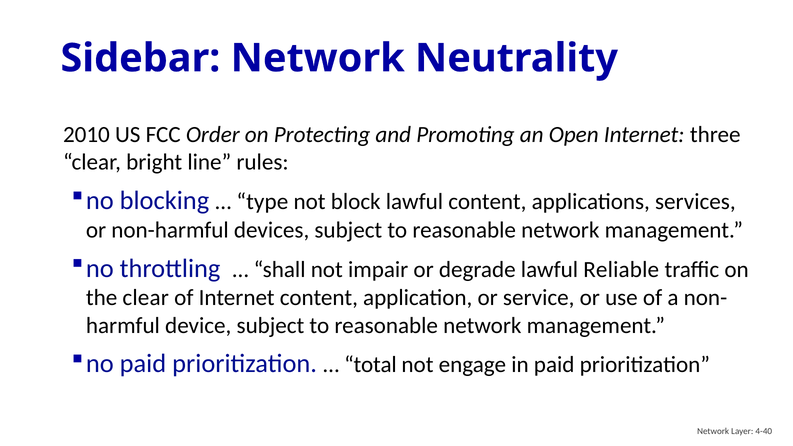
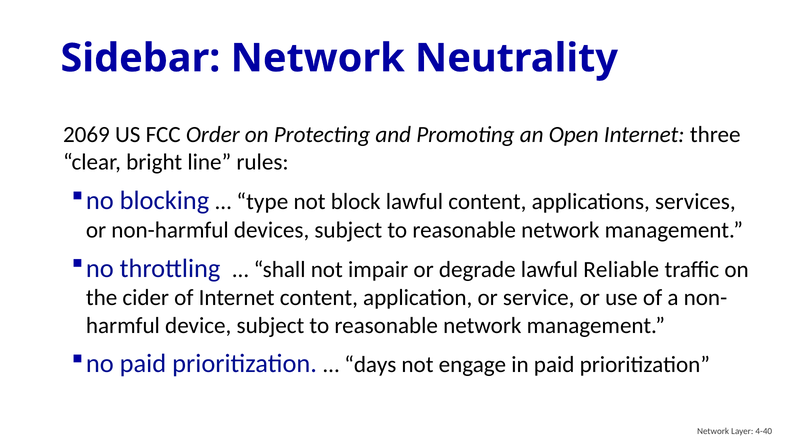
2010: 2010 -> 2069
the clear: clear -> cider
total: total -> days
